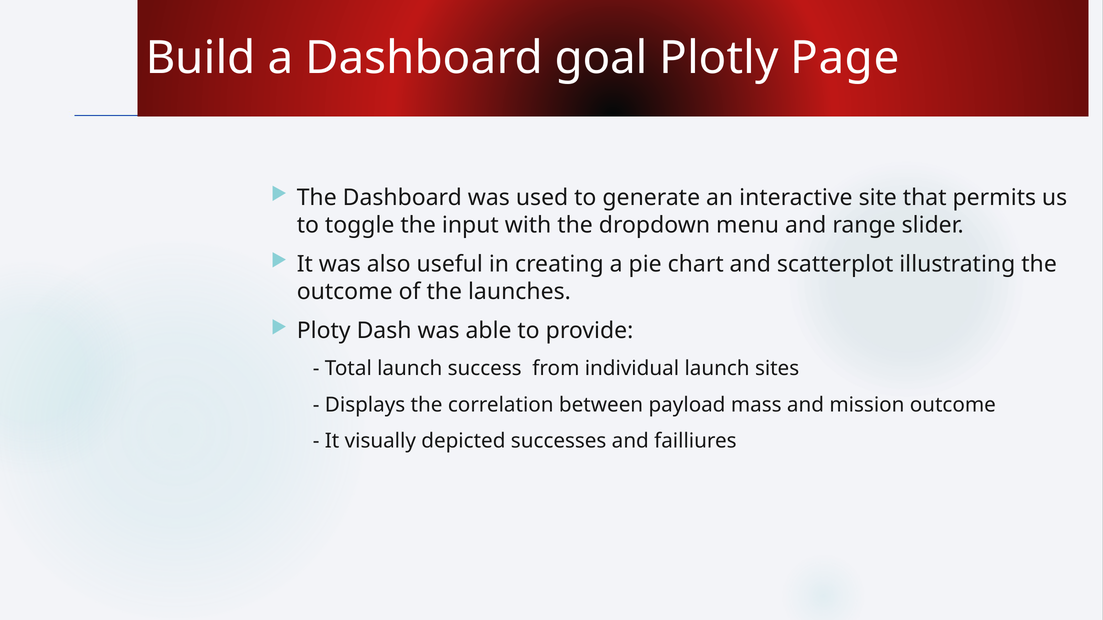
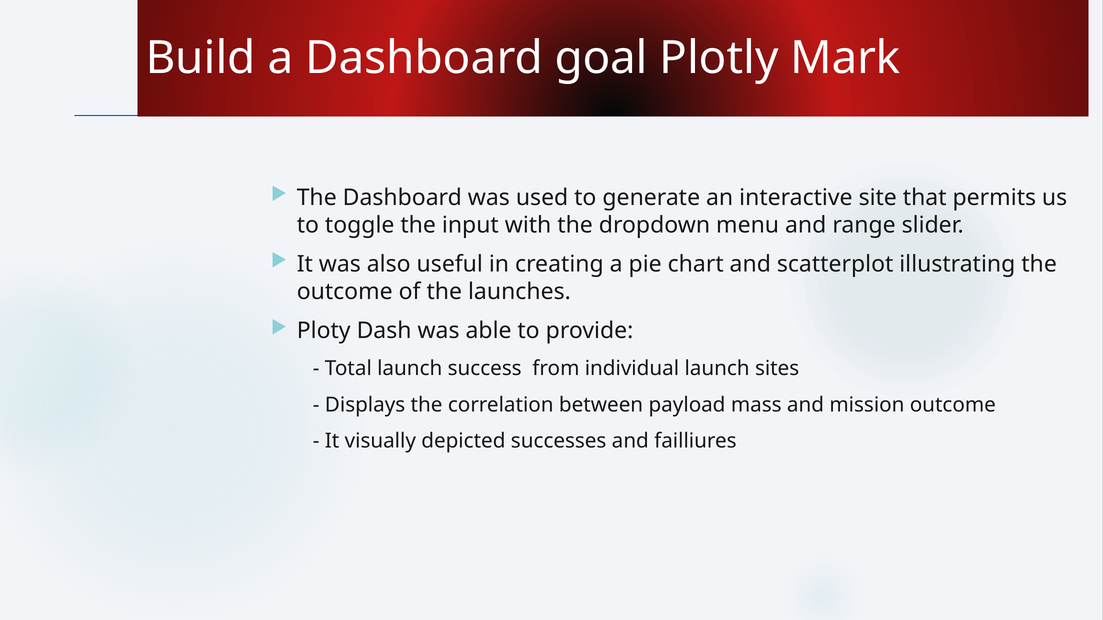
Page: Page -> Mark
